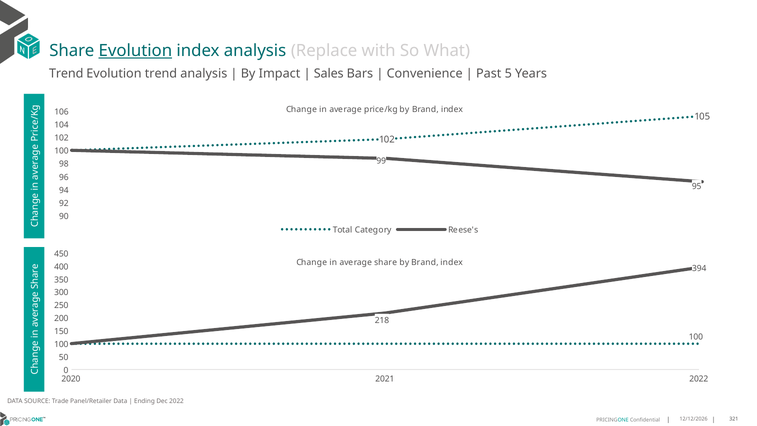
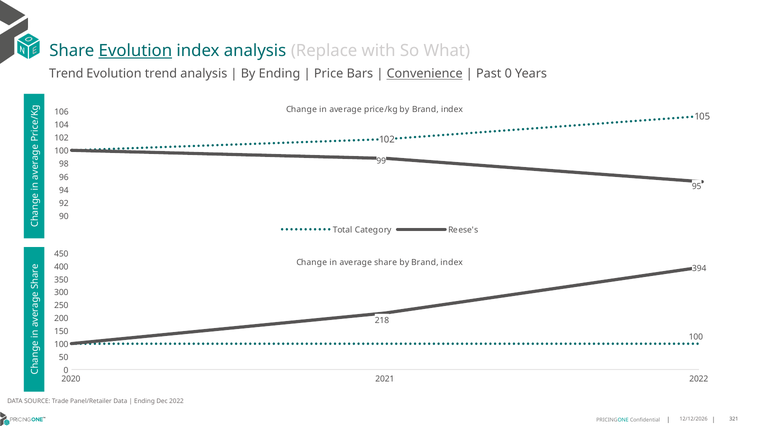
By Impact: Impact -> Ending
Sales: Sales -> Price
Convenience underline: none -> present
Past 5: 5 -> 0
